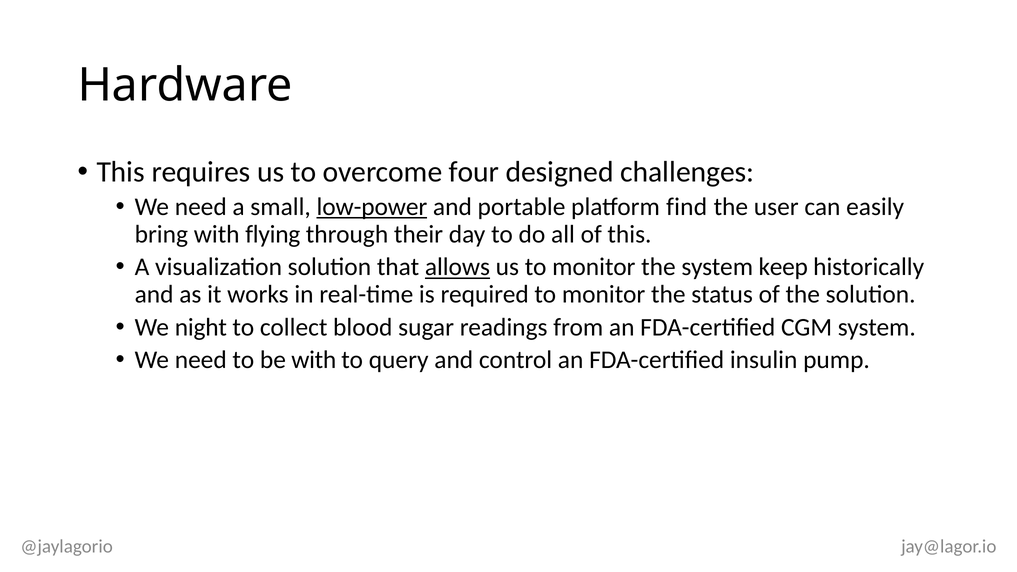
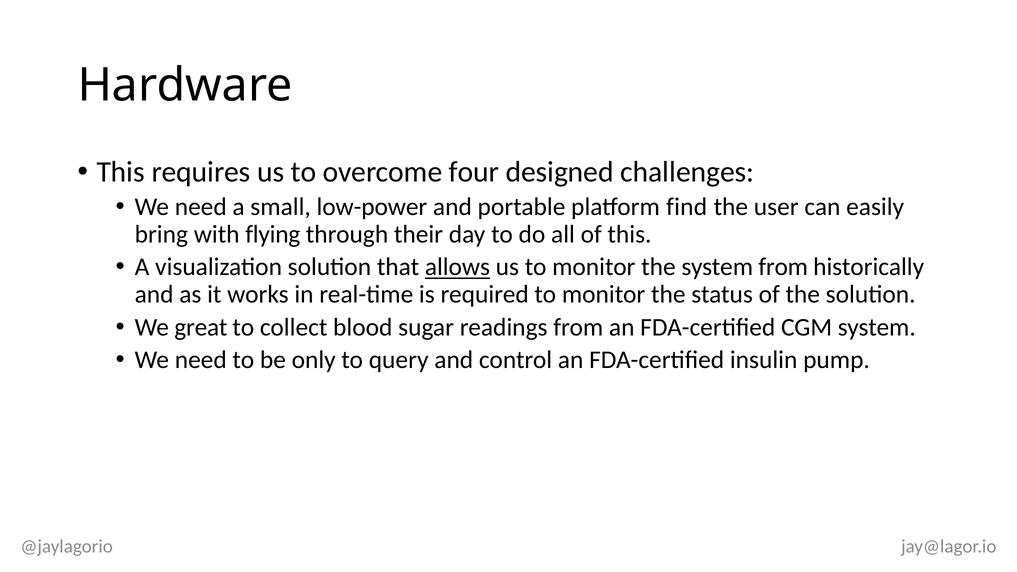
low-power underline: present -> none
system keep: keep -> from
night: night -> great
be with: with -> only
